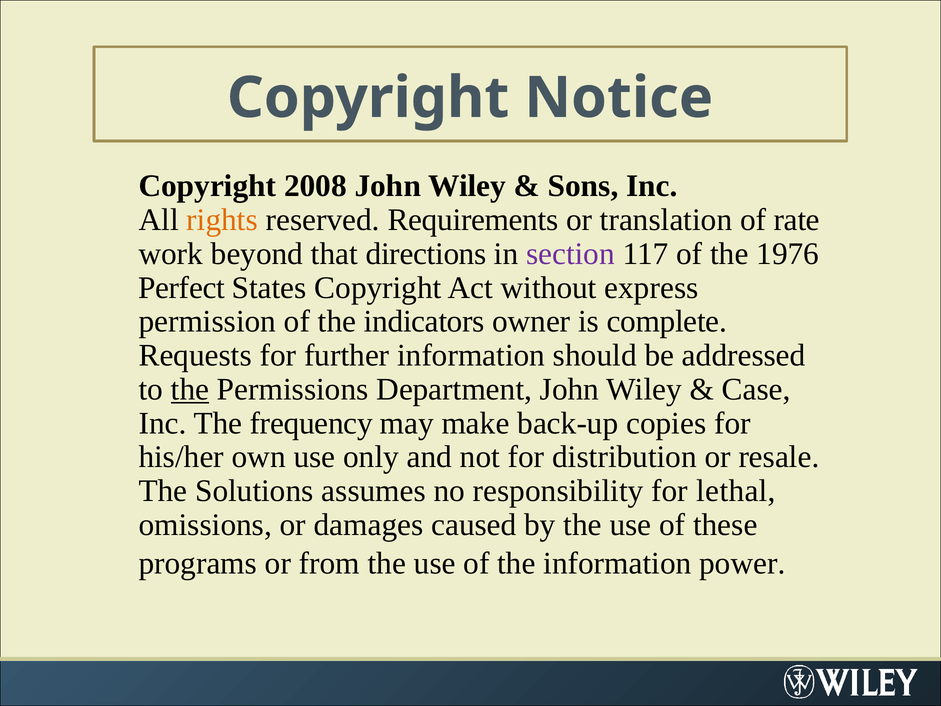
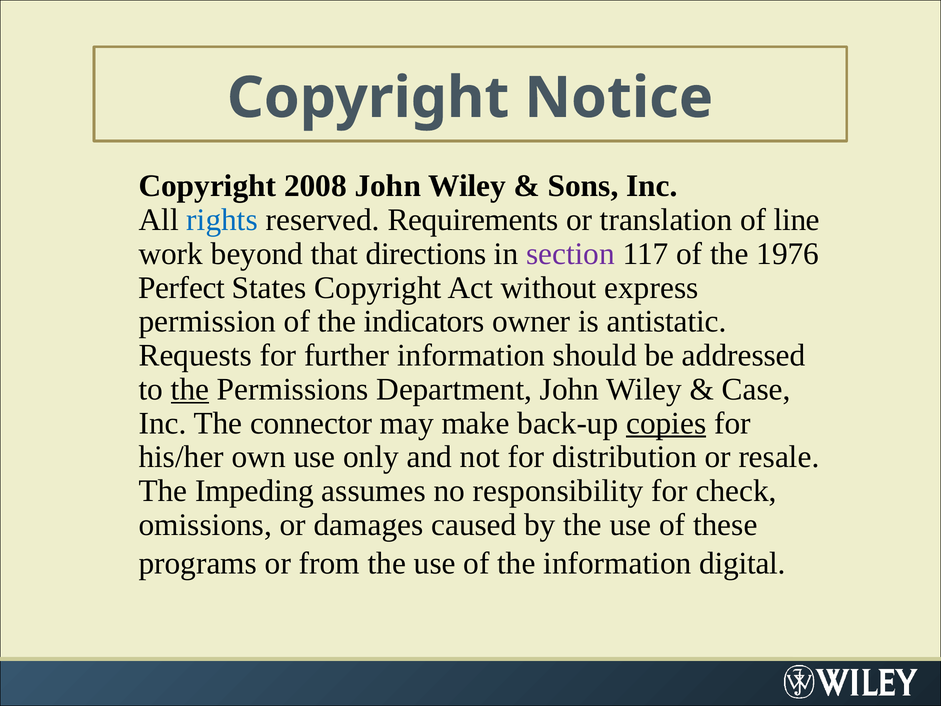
rights colour: orange -> blue
rate: rate -> line
complete: complete -> antistatic
frequency: frequency -> connector
copies underline: none -> present
Solutions: Solutions -> Impeding
lethal: lethal -> check
power: power -> digital
